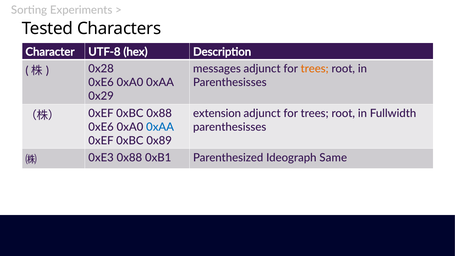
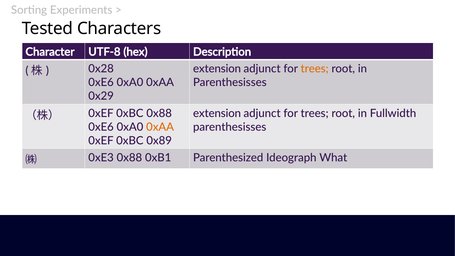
messages at (217, 69): messages -> extension
0xAA at (160, 127) colour: blue -> orange
Same: Same -> What
